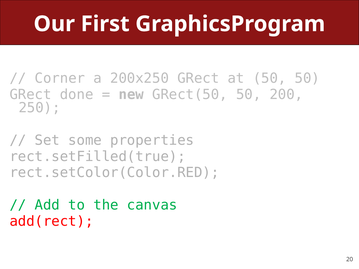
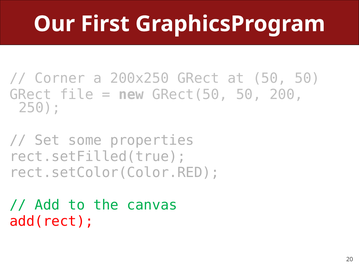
done: done -> file
